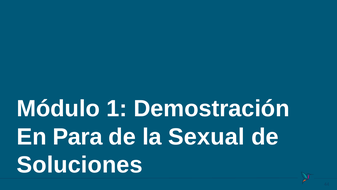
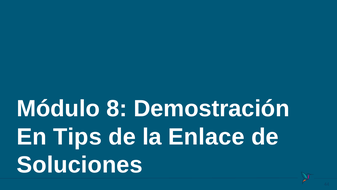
1: 1 -> 8
Para: Para -> Tips
Sexual: Sexual -> Enlace
